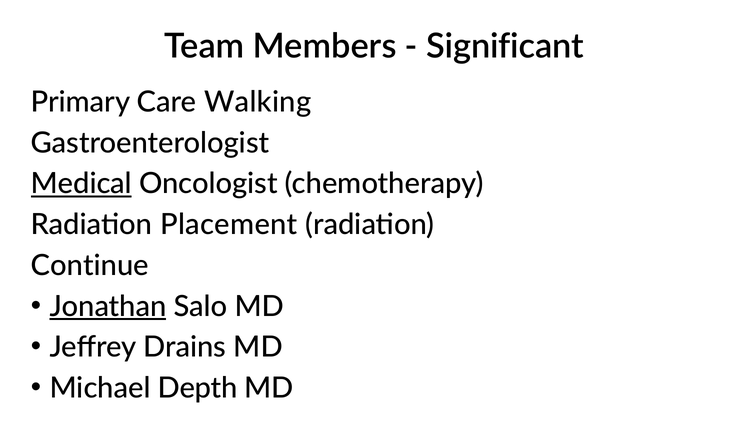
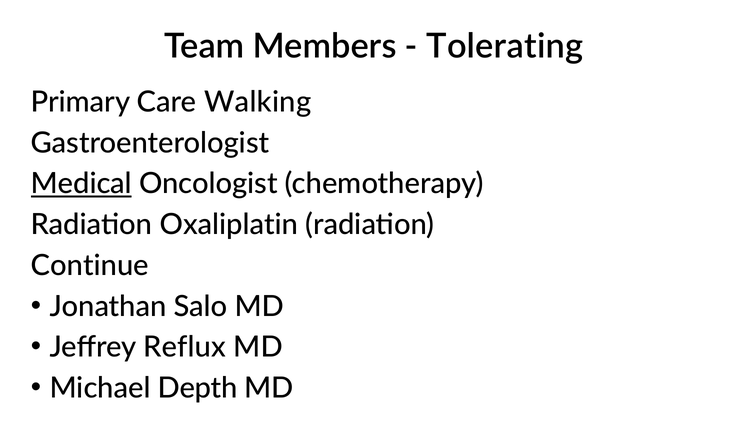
Significant: Significant -> Tolerating
Placement: Placement -> Oxaliplatin
Jonathan underline: present -> none
Drains: Drains -> Reflux
